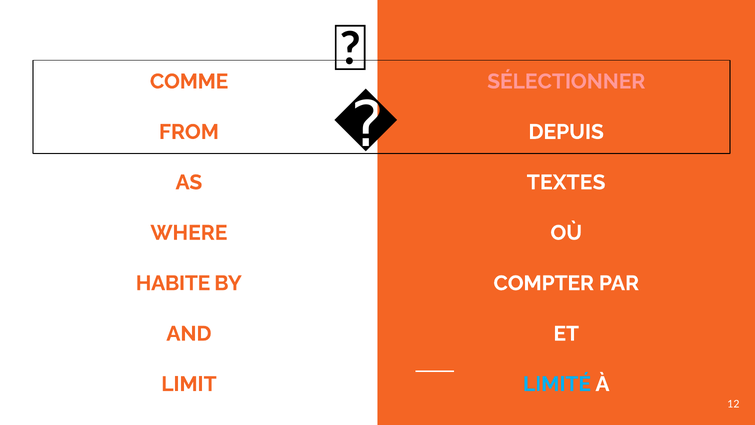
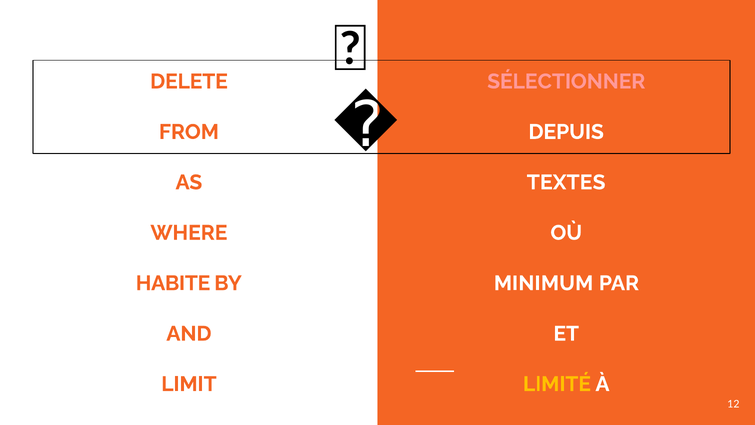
COMME: COMME -> DELETE
COMPTER: COMPTER -> MINIMUM
LIMITÉ colour: light blue -> yellow
